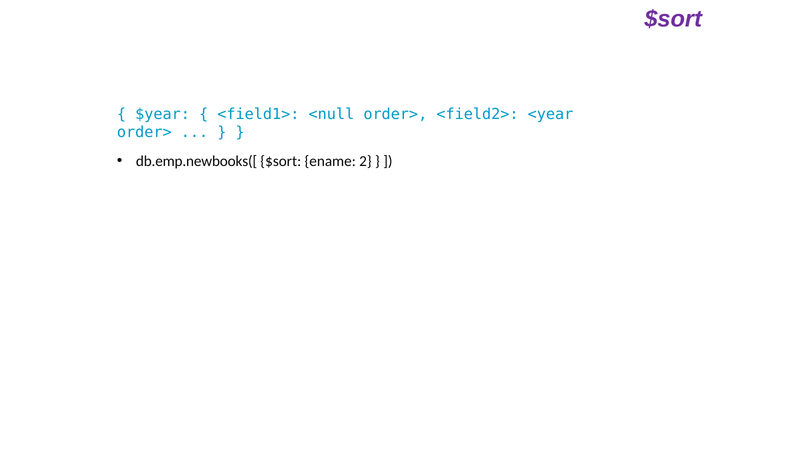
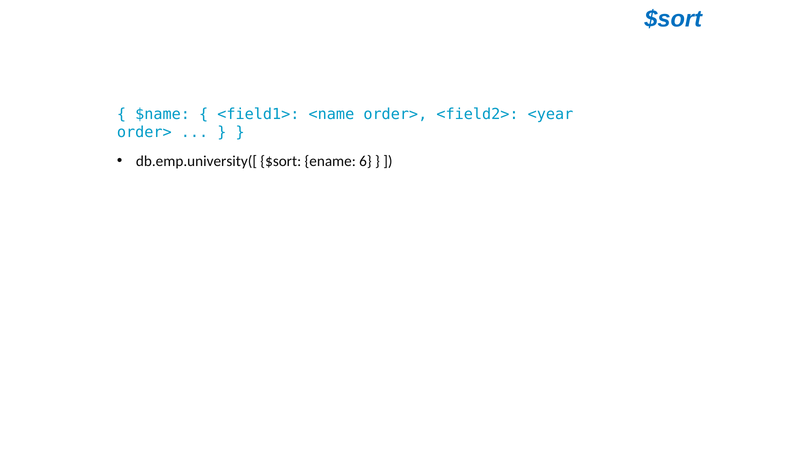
$sort at (673, 19) colour: purple -> blue
$year: $year -> $name
<null: <null -> <name
db.emp.newbooks([: db.emp.newbooks([ -> db.emp.university([
2: 2 -> 6
